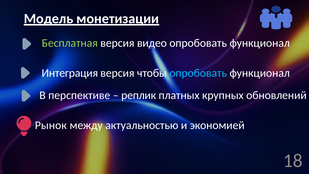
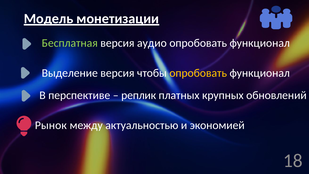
видео: видео -> аудио
Интеграция: Интеграция -> Выделение
опробовать at (198, 73) colour: light blue -> yellow
